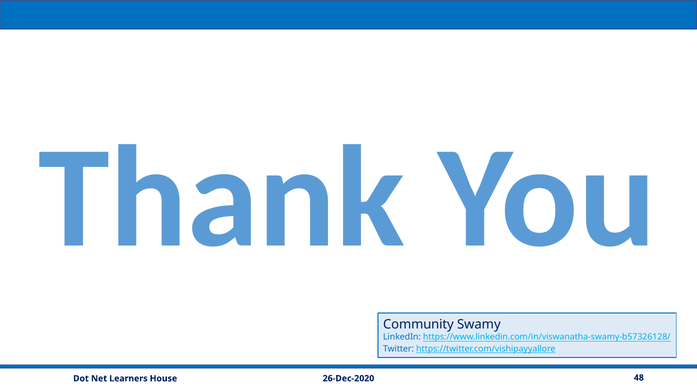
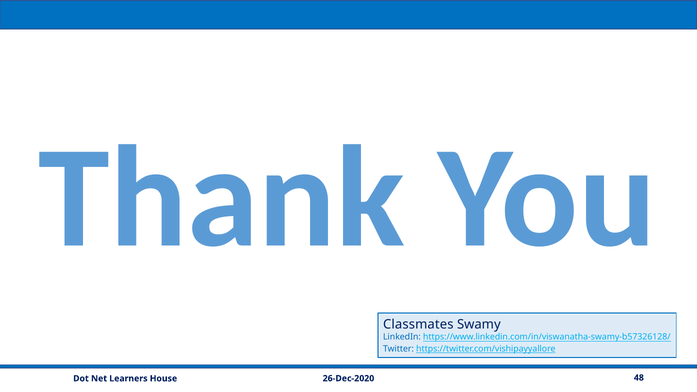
Community: Community -> Classmates
